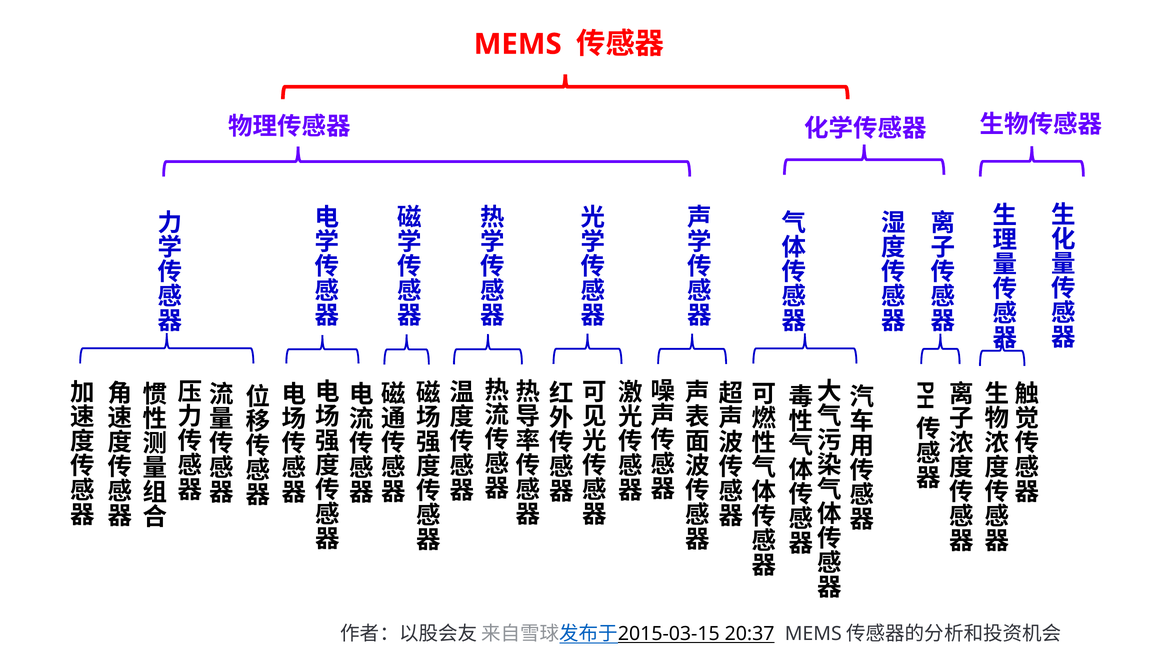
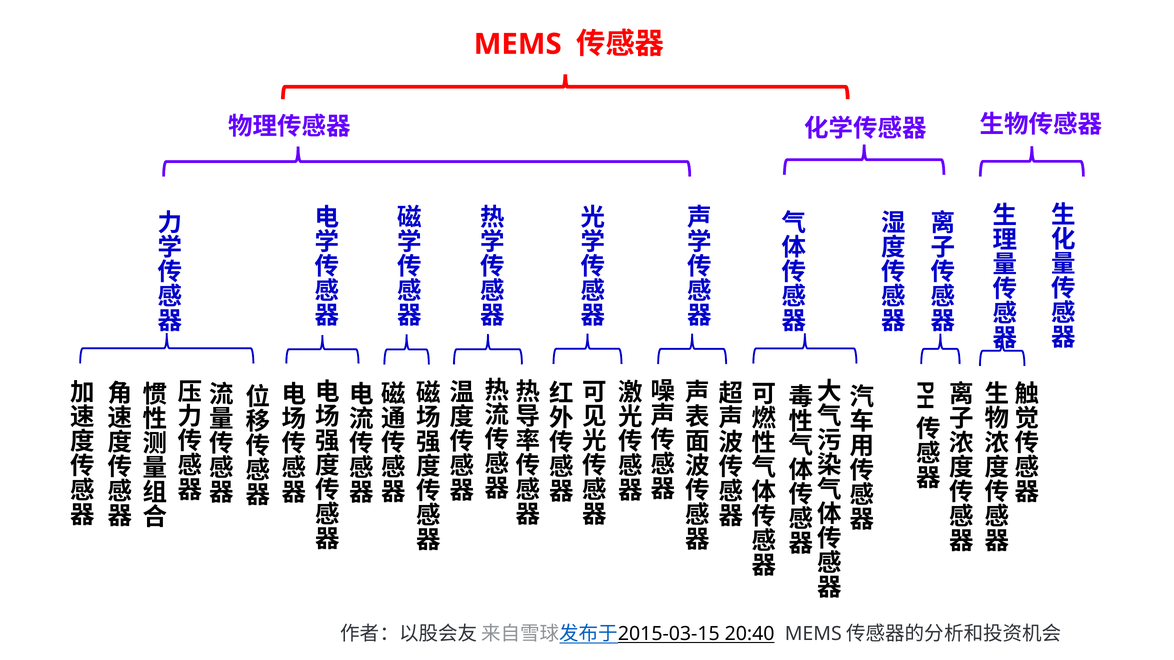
20:37: 20:37 -> 20:40
